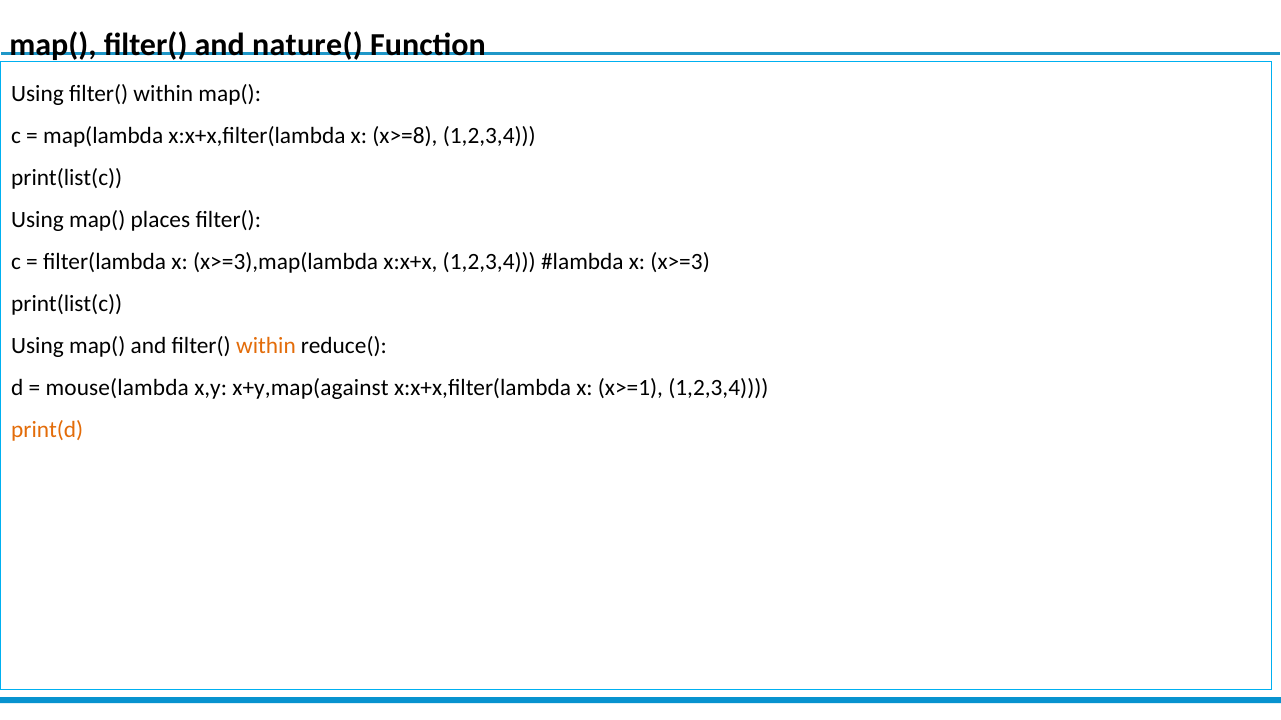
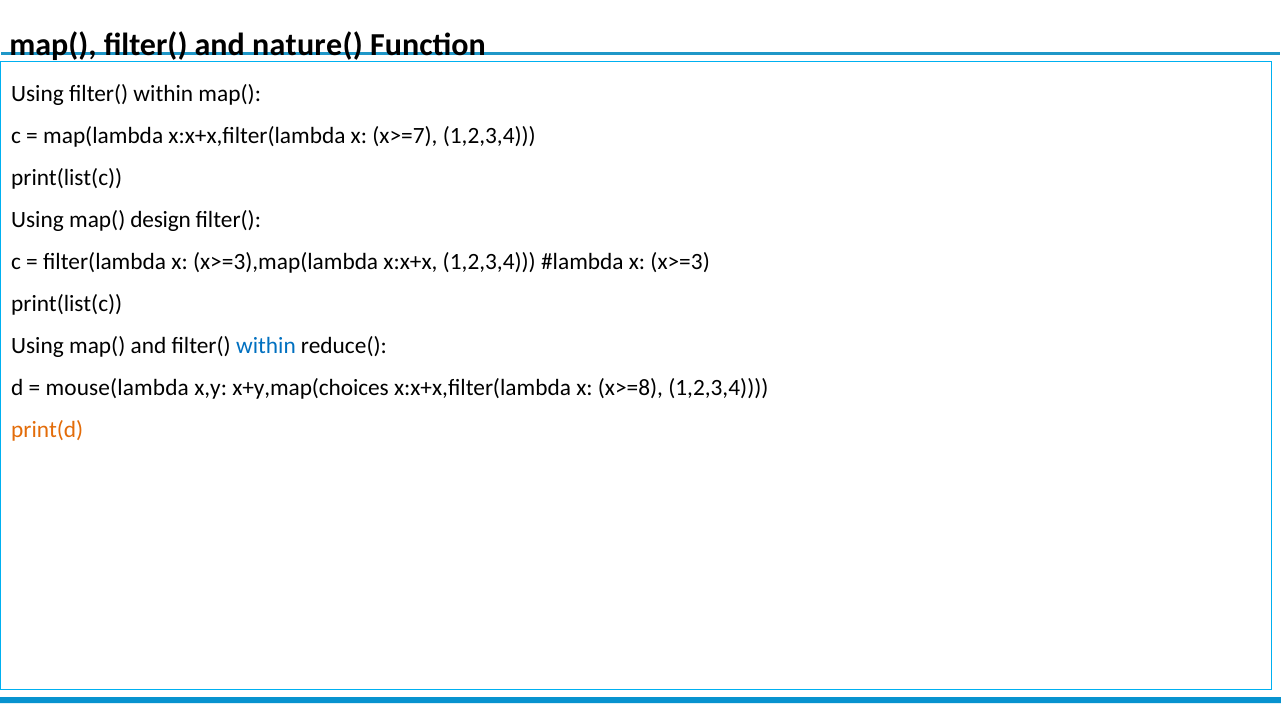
x>=8: x>=8 -> x>=7
places: places -> design
within at (266, 346) colour: orange -> blue
x+y,map(against: x+y,map(against -> x+y,map(choices
x>=1: x>=1 -> x>=8
